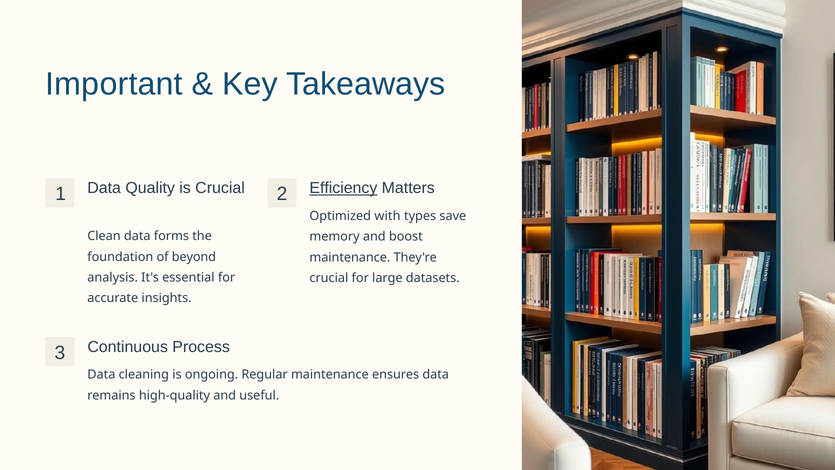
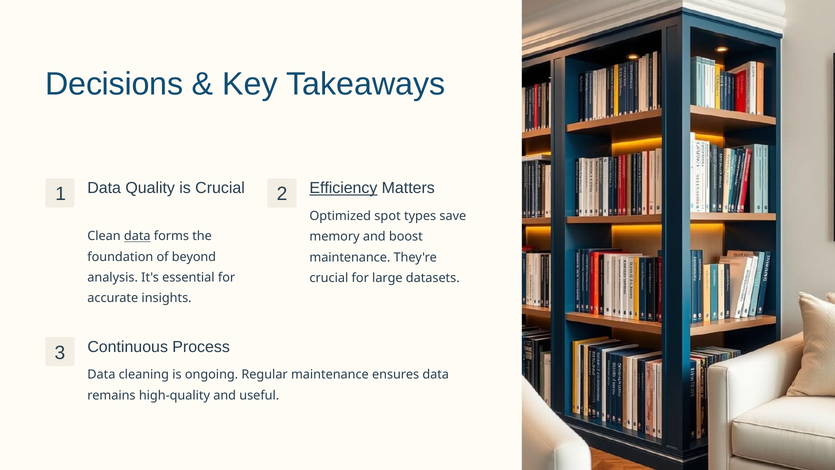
Important: Important -> Decisions
with: with -> spot
data at (137, 236) underline: none -> present
